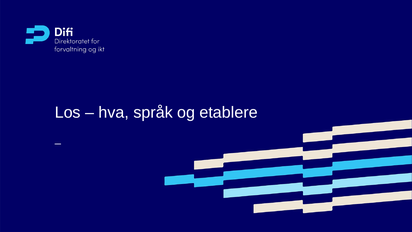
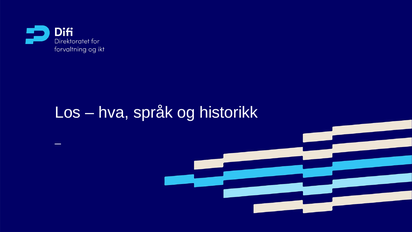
etablere: etablere -> historikk
